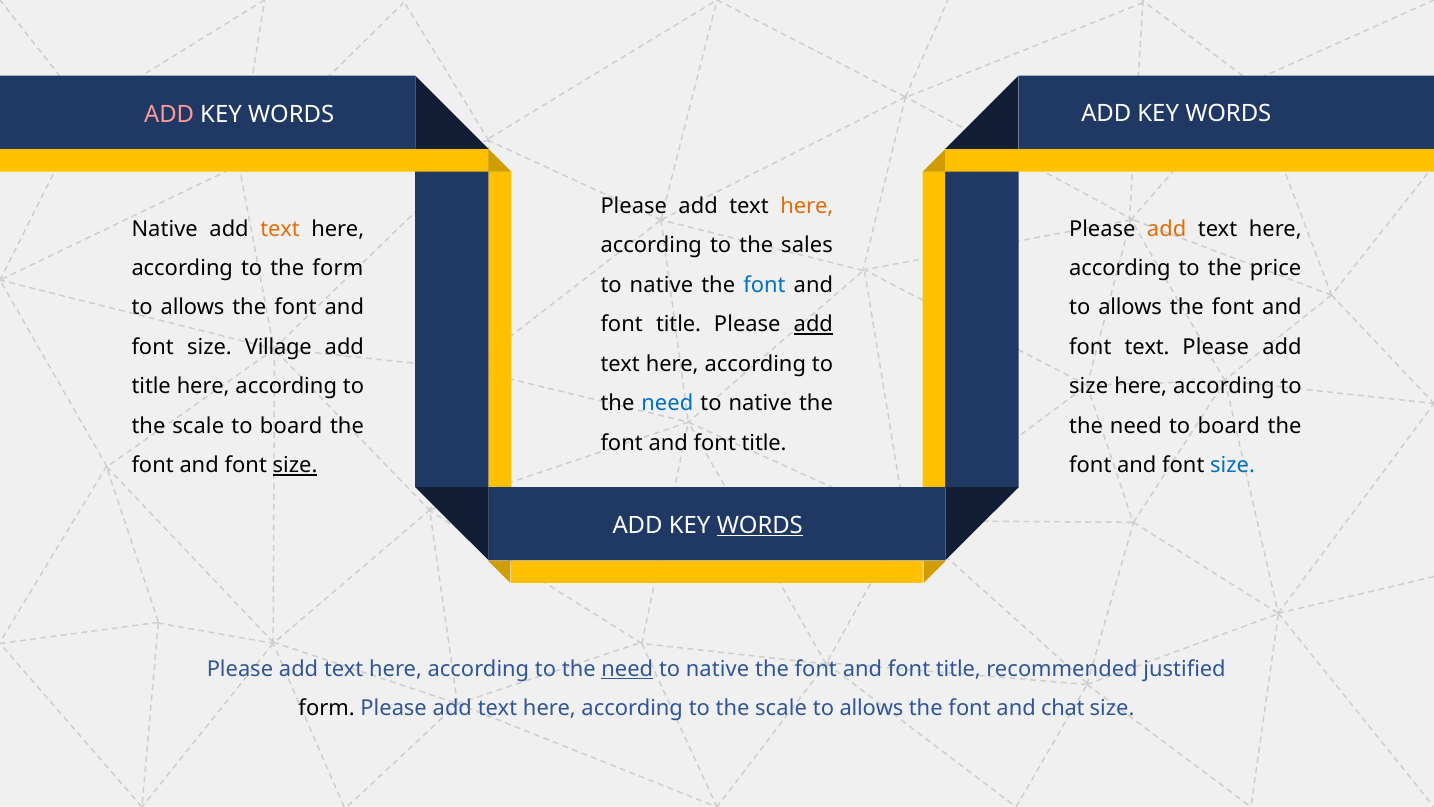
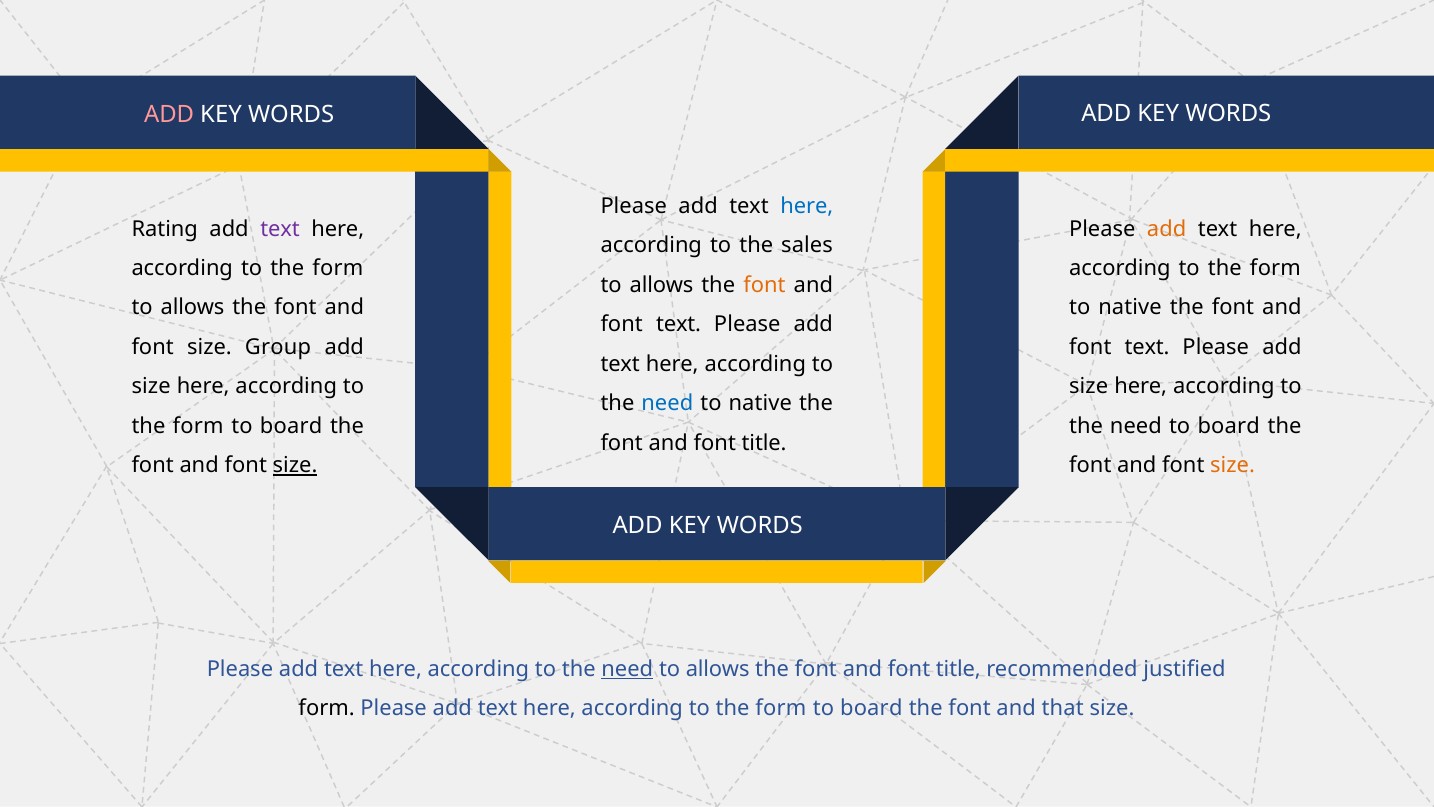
here at (807, 206) colour: orange -> blue
Native at (165, 229): Native -> Rating
text at (280, 229) colour: orange -> purple
price at (1276, 268): price -> form
native at (661, 285): native -> allows
font at (764, 285) colour: blue -> orange
allows at (1130, 308): allows -> native
title at (679, 324): title -> text
add at (813, 324) underline: present -> none
Village: Village -> Group
title at (151, 387): title -> size
scale at (198, 426): scale -> form
size at (1233, 465) colour: blue -> orange
WORDS at (760, 525) underline: present -> none
native at (718, 669): native -> allows
scale at (781, 708): scale -> form
allows at (871, 708): allows -> board
chat: chat -> that
